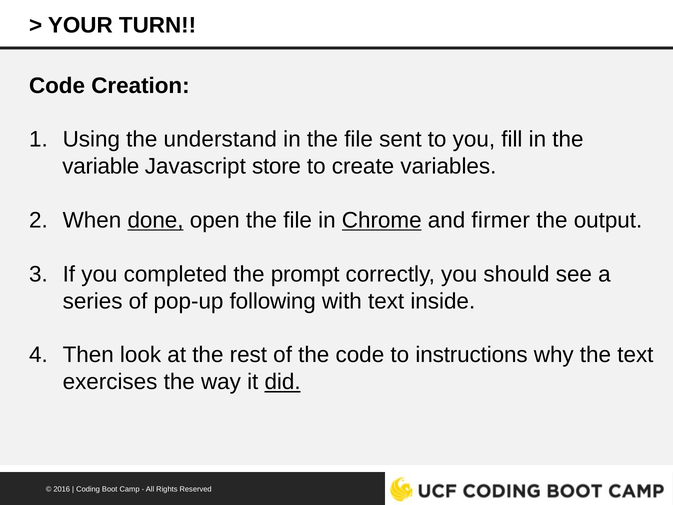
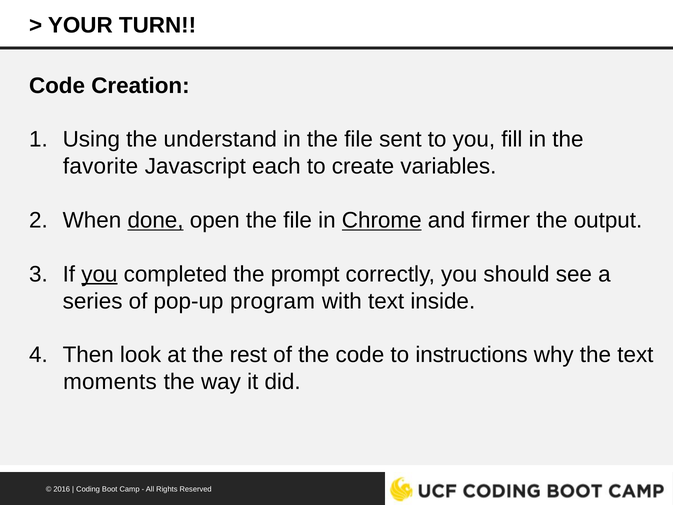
variable: variable -> favorite
store: store -> each
you at (99, 274) underline: none -> present
following: following -> program
exercises: exercises -> moments
did underline: present -> none
